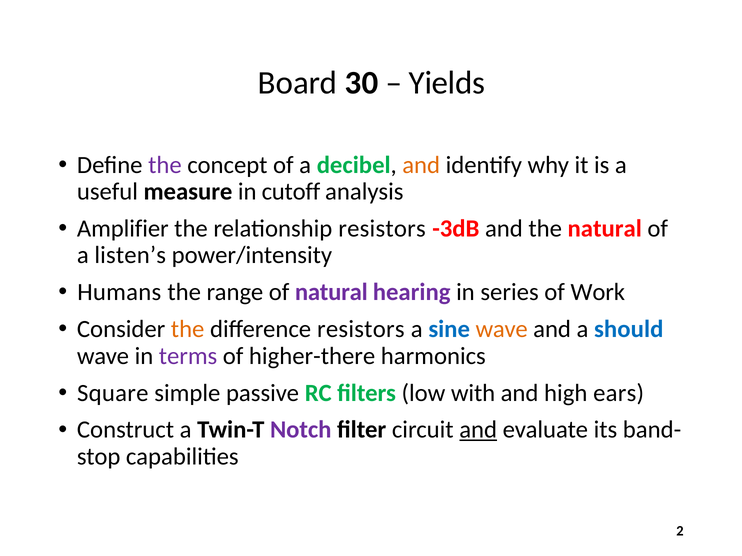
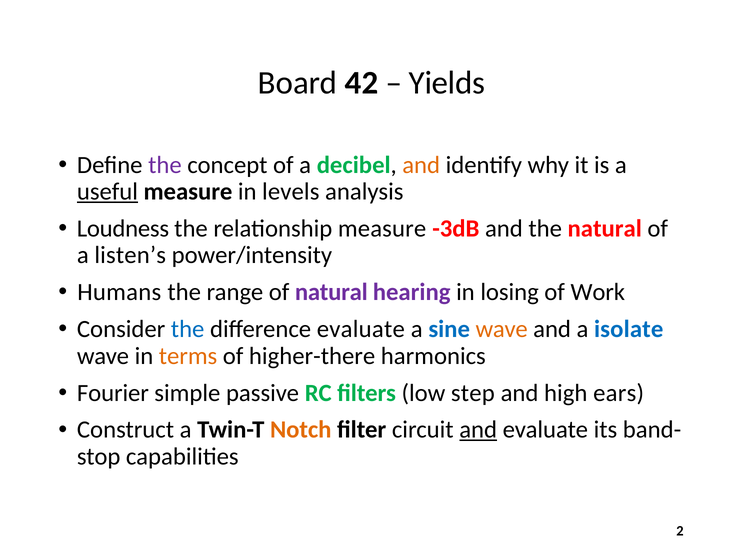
30: 30 -> 42
useful underline: none -> present
cutoff: cutoff -> levels
Amplifier: Amplifier -> Loudness
relationship resistors: resistors -> measure
series: series -> losing
the at (188, 330) colour: orange -> blue
difference resistors: resistors -> evaluate
should: should -> isolate
terms colour: purple -> orange
Square: Square -> Fourier
with: with -> step
Notch colour: purple -> orange
